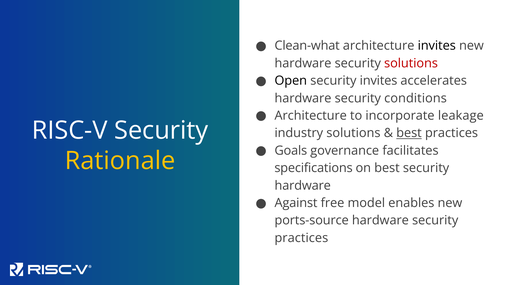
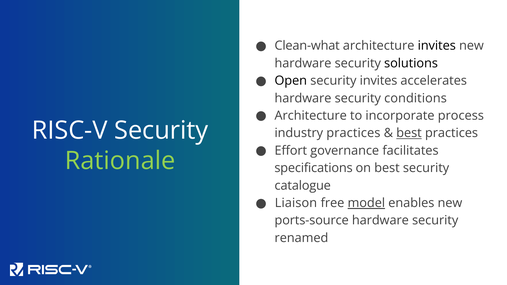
solutions at (411, 63) colour: red -> black
leakage: leakage -> process
industry solutions: solutions -> practices
Goals: Goals -> Effort
Rationale colour: yellow -> light green
hardware at (303, 186): hardware -> catalogue
Against: Against -> Liaison
model underline: none -> present
practices at (301, 238): practices -> renamed
